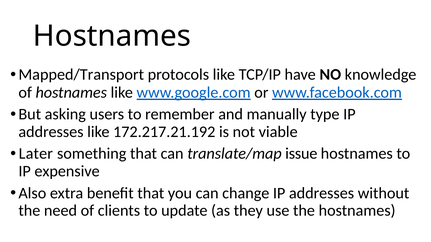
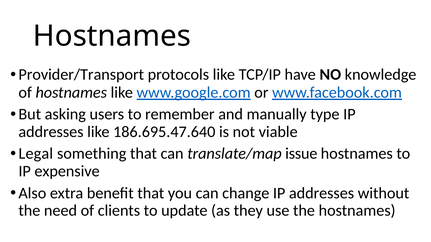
Mapped/Transport: Mapped/Transport -> Provider/Transport
172.217.21.192: 172.217.21.192 -> 186.695.47.640
Later: Later -> Legal
